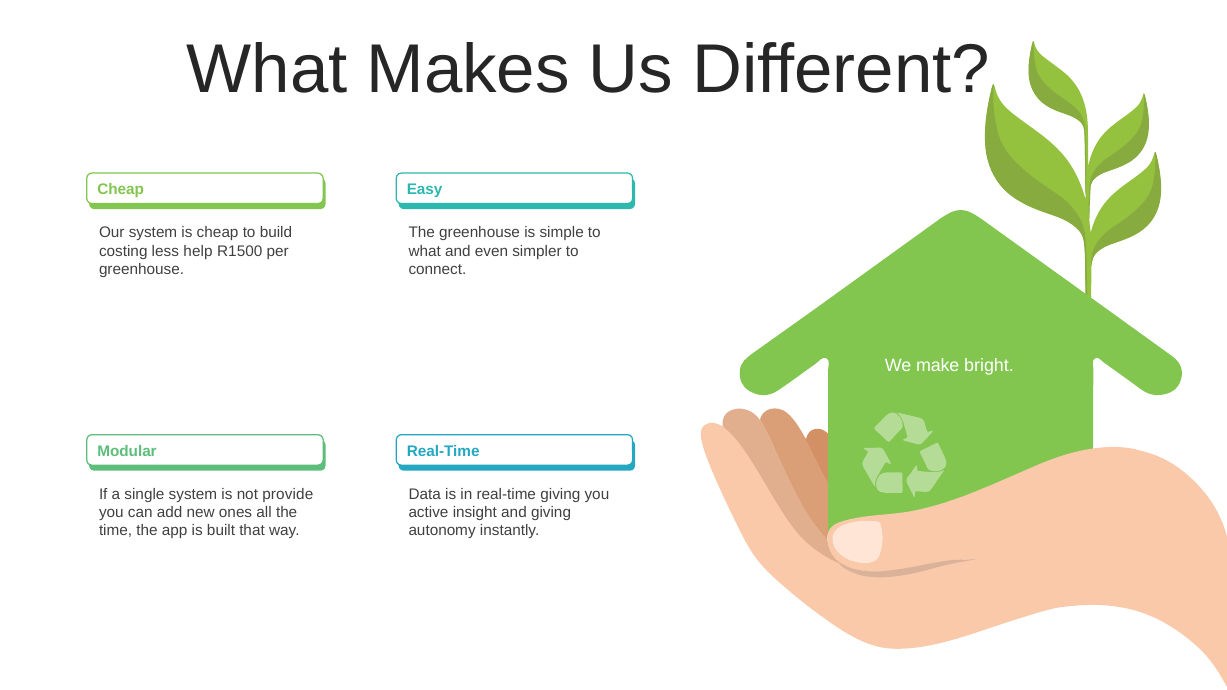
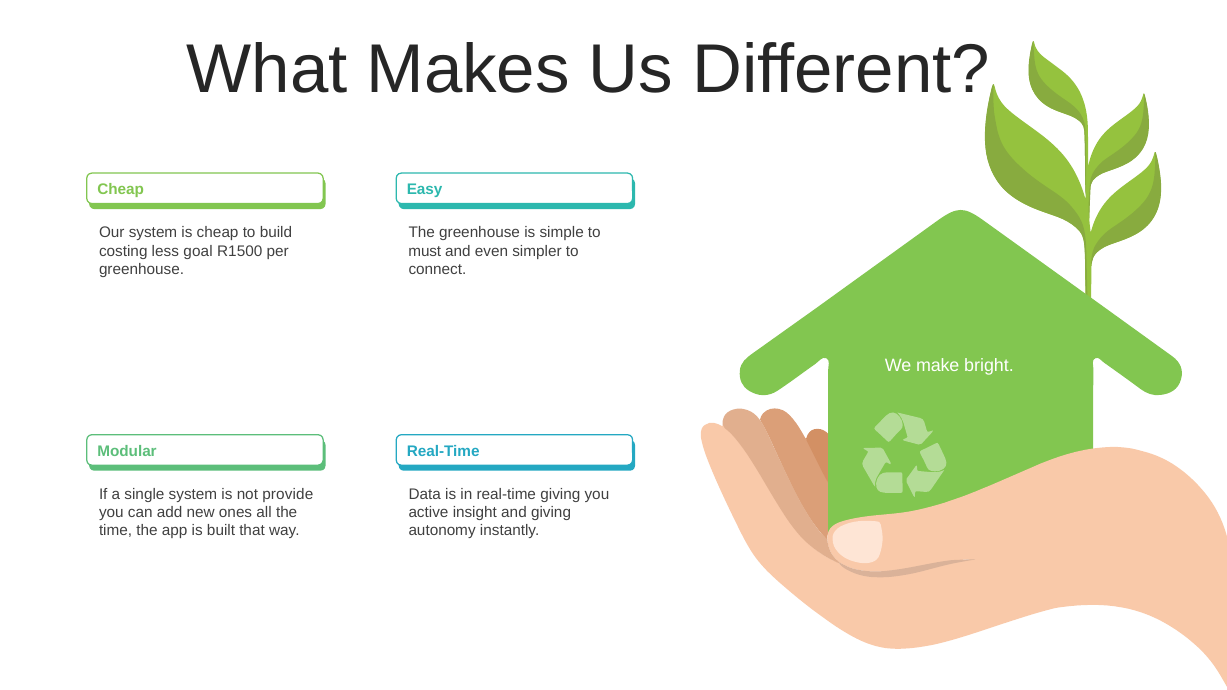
help: help -> goal
what at (425, 251): what -> must
